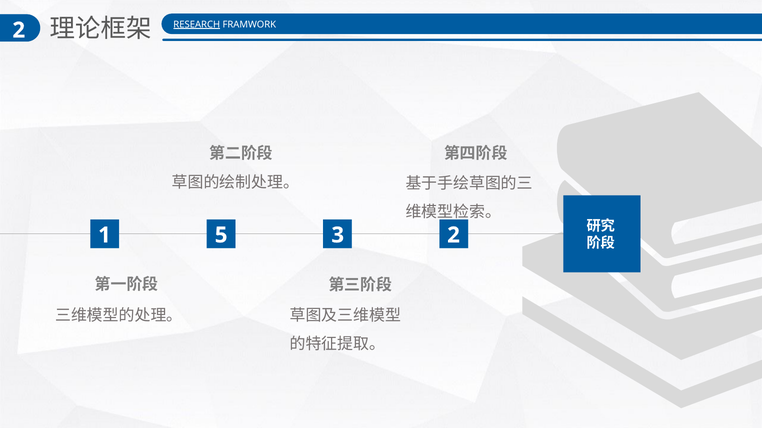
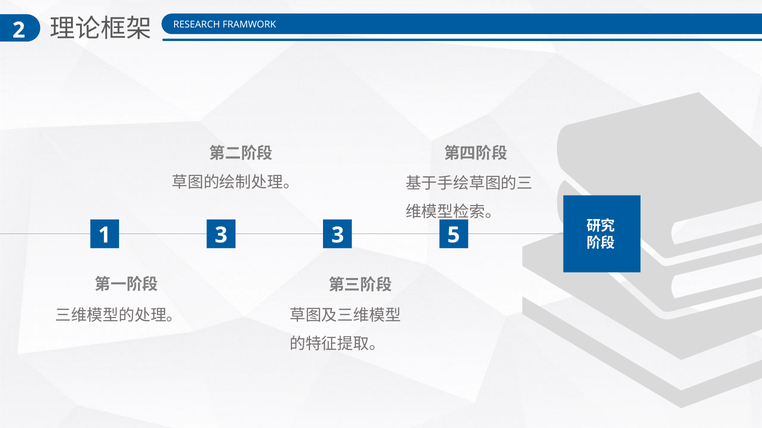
RESEARCH underline: present -> none
1 5: 5 -> 3
3 2: 2 -> 5
